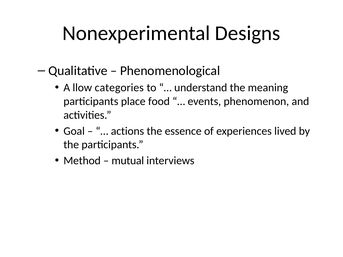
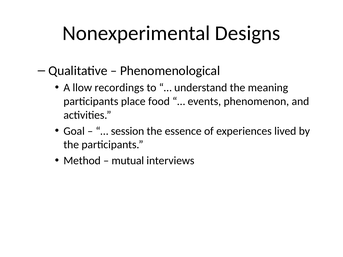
categories: categories -> recordings
actions: actions -> session
